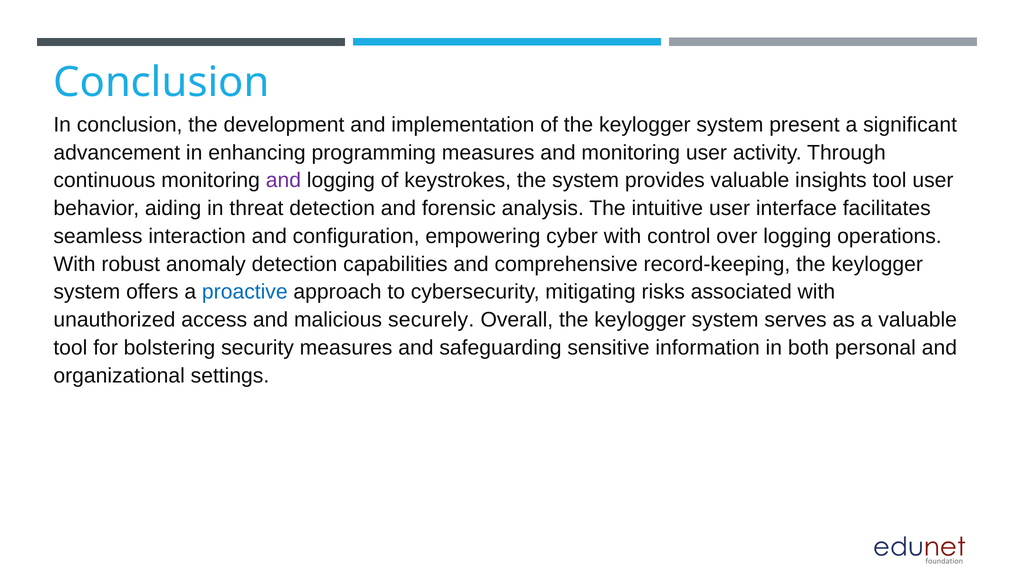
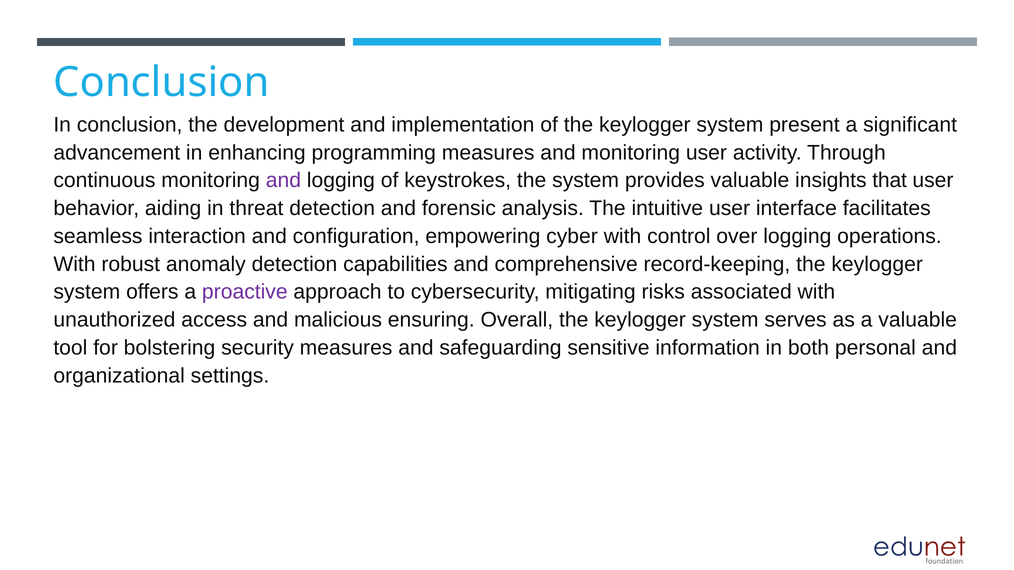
insights tool: tool -> that
proactive colour: blue -> purple
securely: securely -> ensuring
